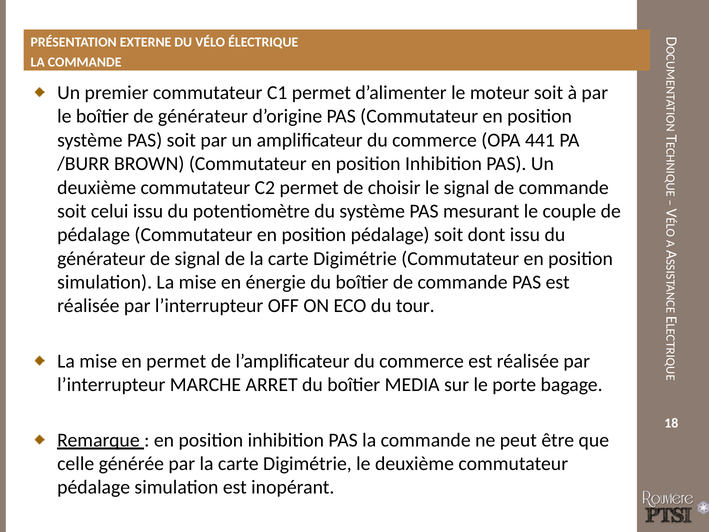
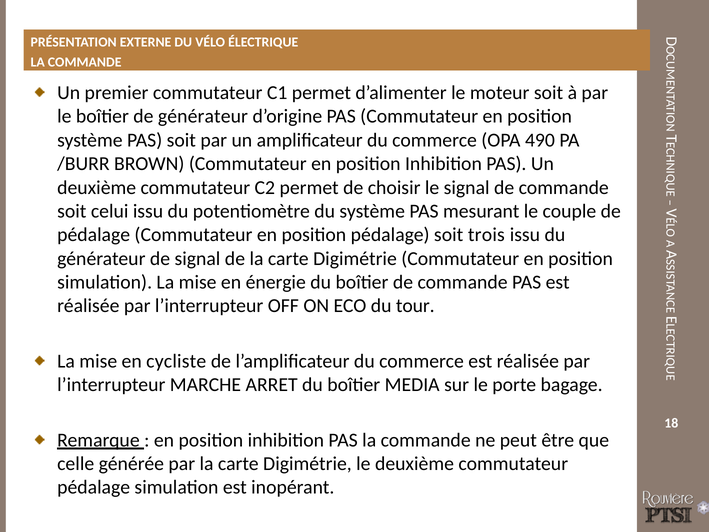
441: 441 -> 490
dont: dont -> trois
en permet: permet -> cycliste
